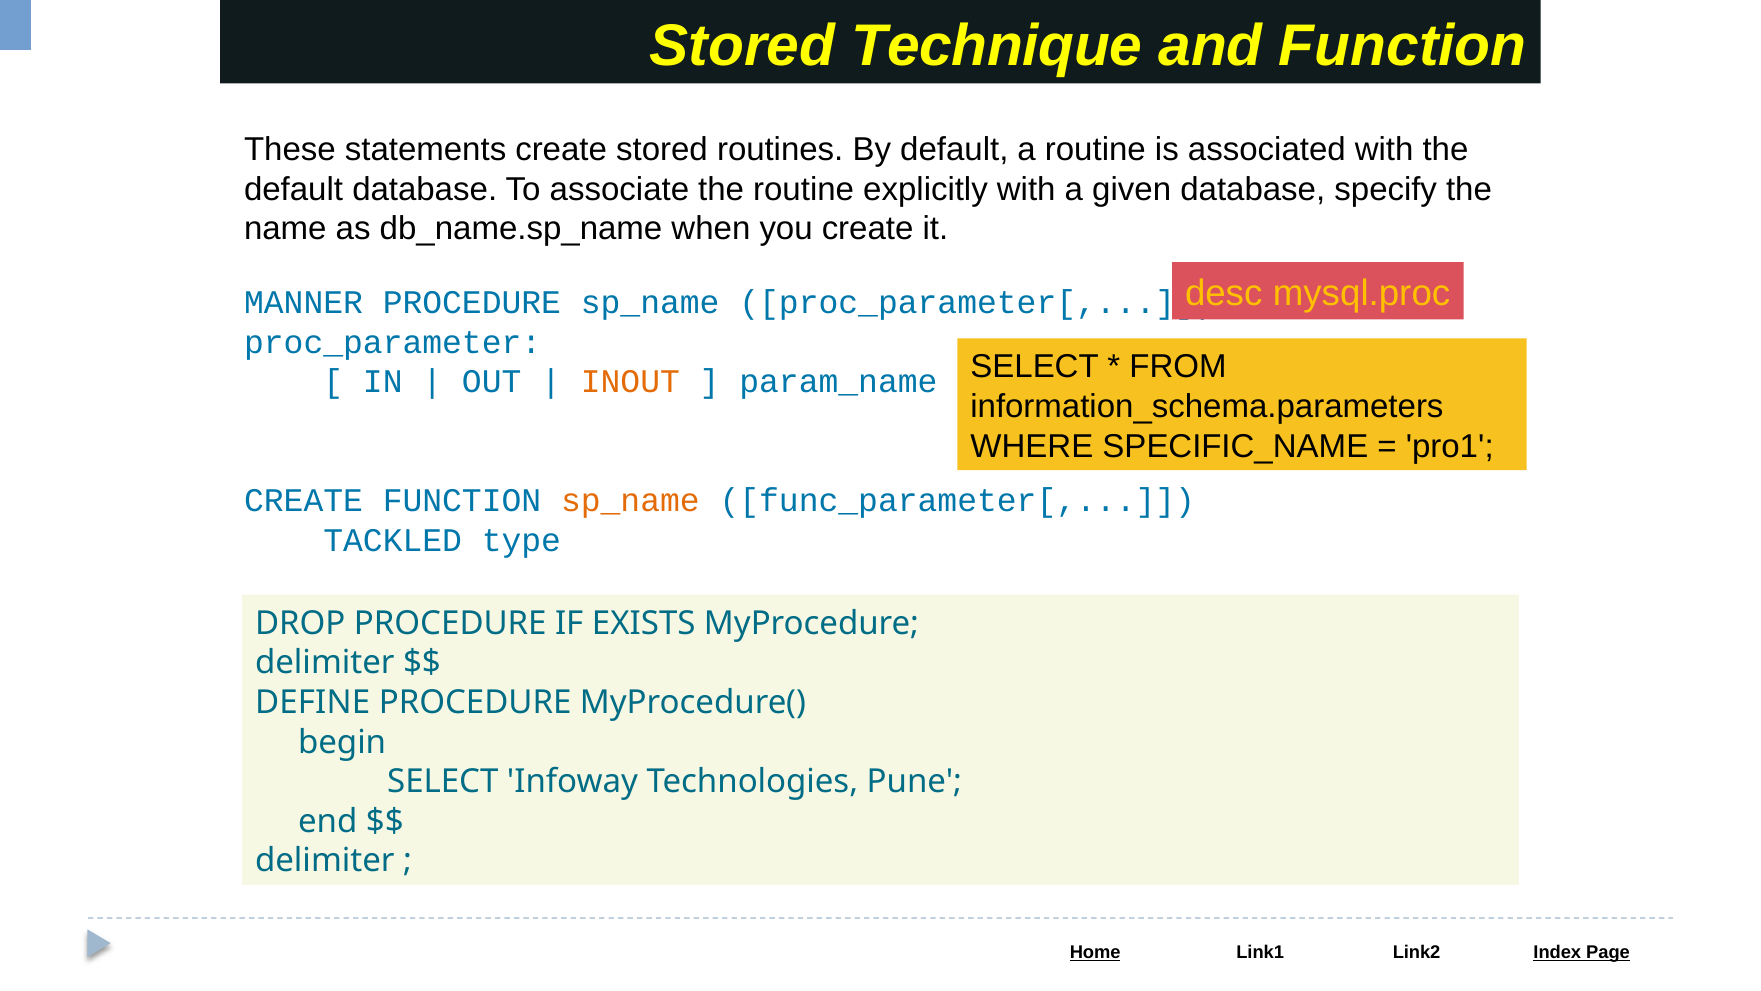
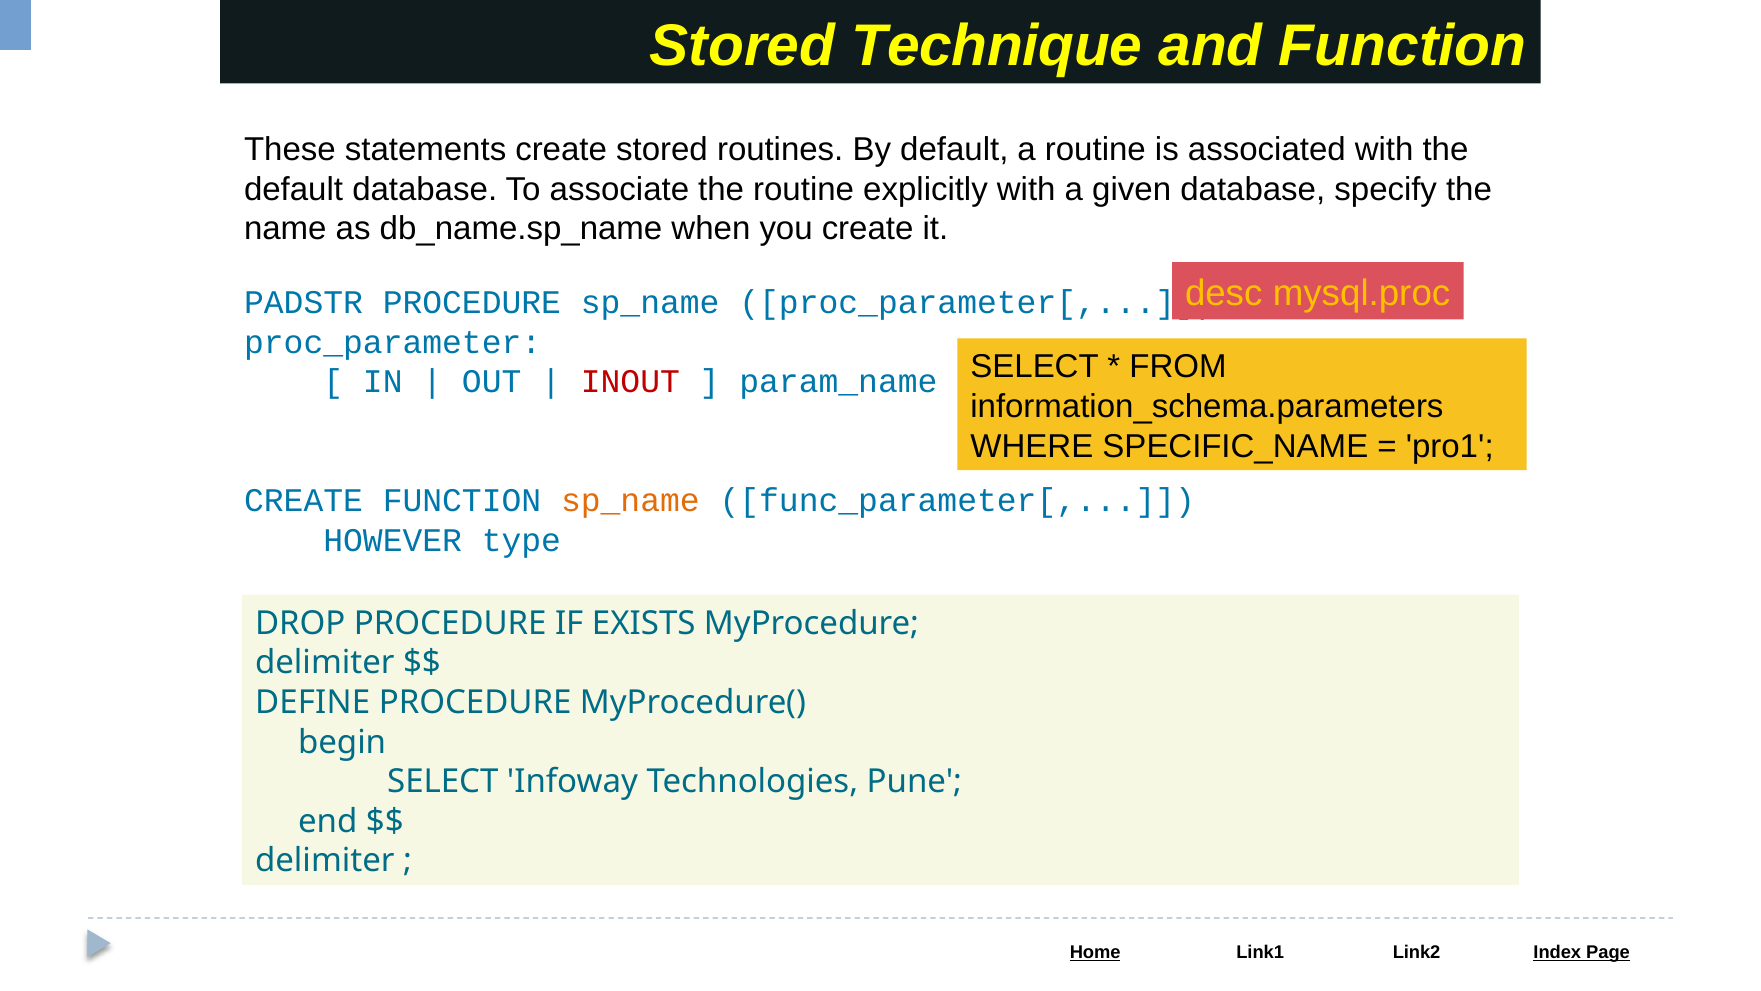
MANNER: MANNER -> PADSTR
INOUT colour: orange -> red
TACKLED: TACKLED -> HOWEVER
